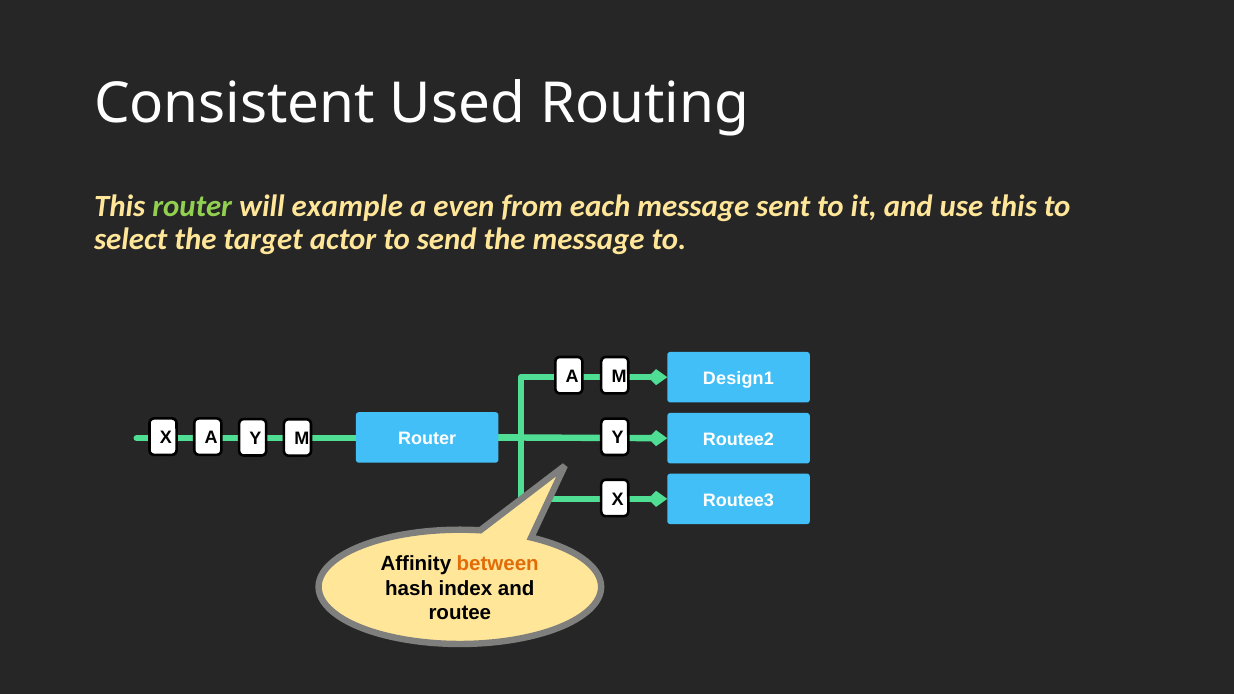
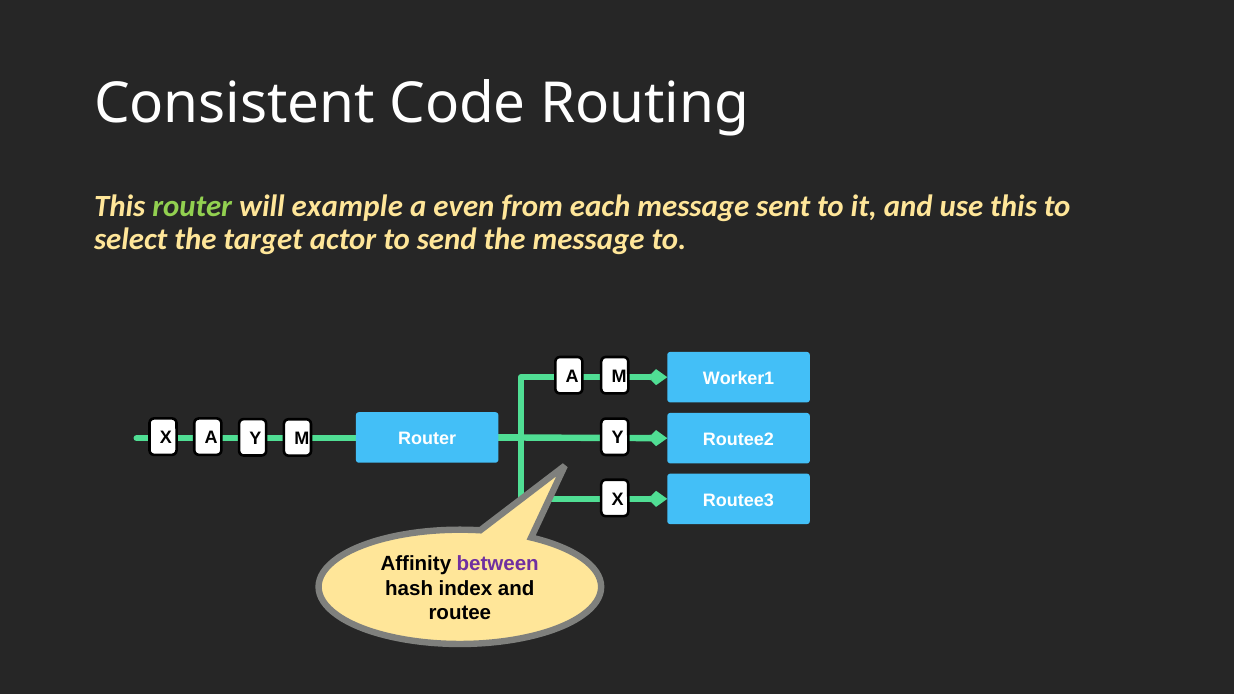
Used: Used -> Code
Design1: Design1 -> Worker1
between colour: orange -> purple
